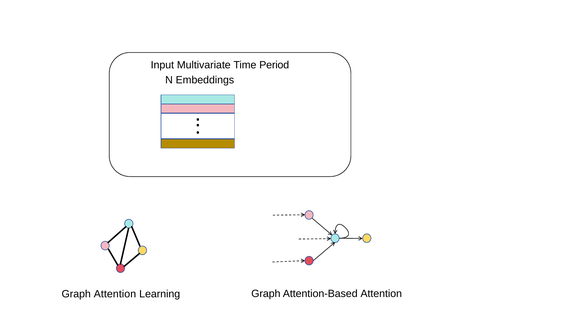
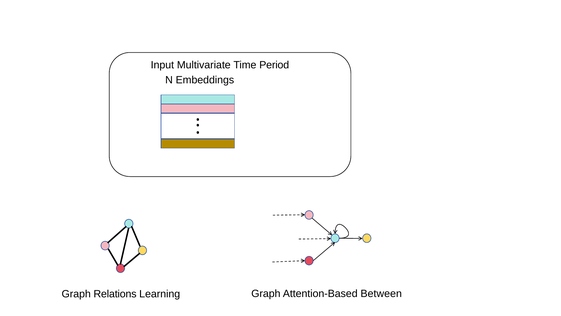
Graph Attention: Attention -> Relations
Attention-Based Attention: Attention -> Between
